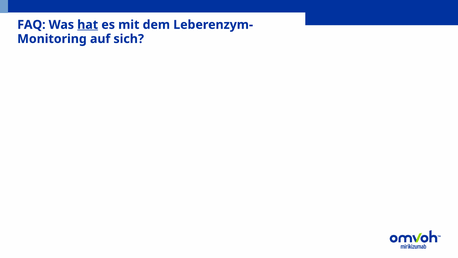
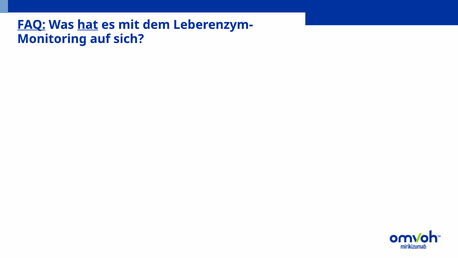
FAQ underline: none -> present
